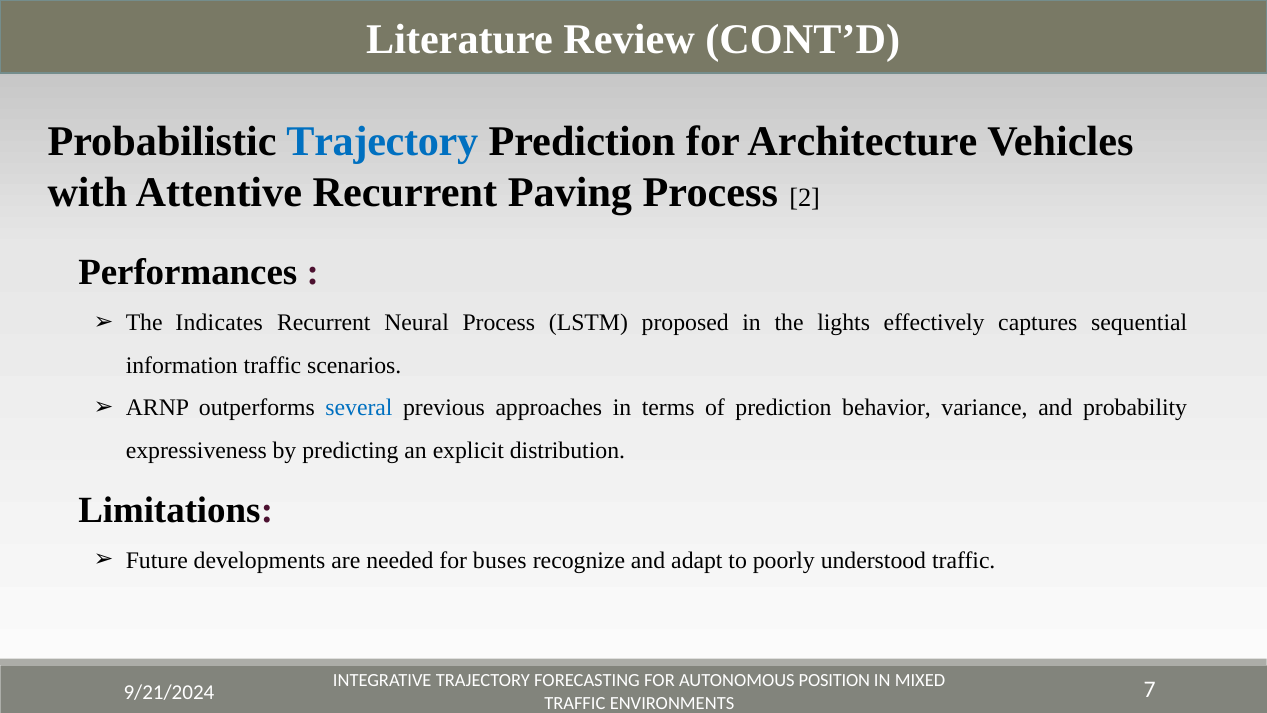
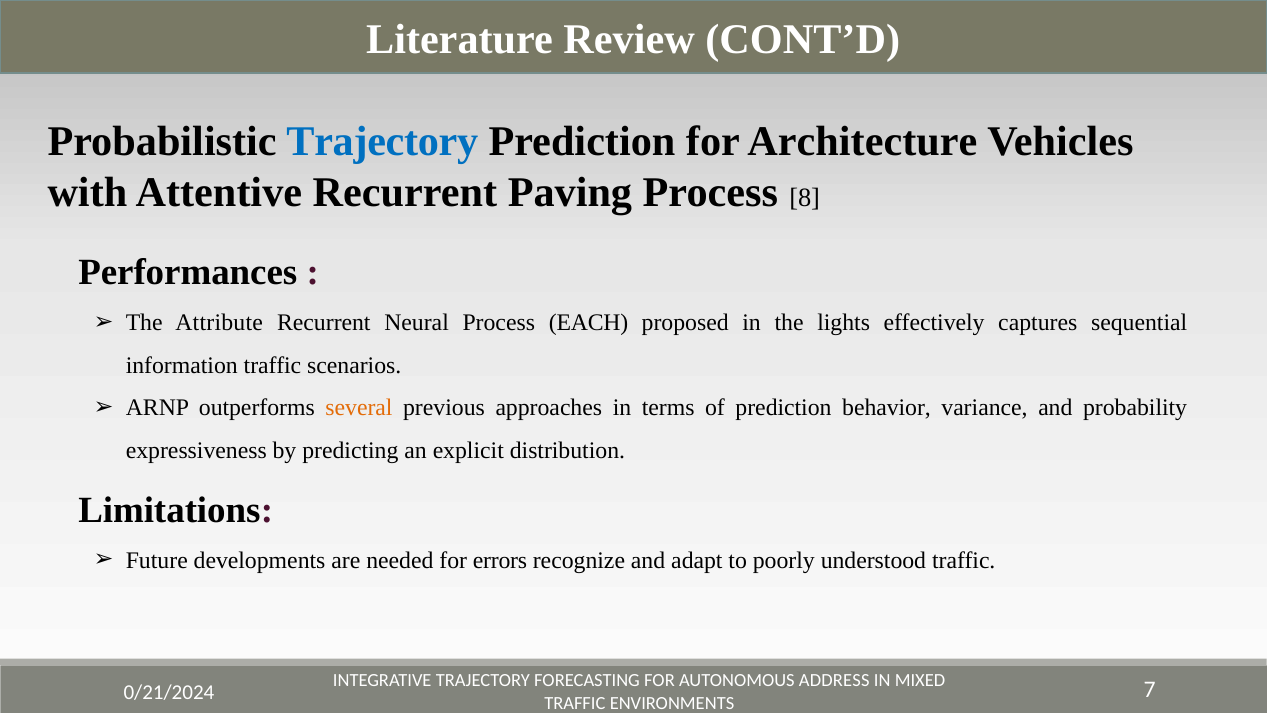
2: 2 -> 8
Indicates: Indicates -> Attribute
LSTM: LSTM -> EACH
several colour: blue -> orange
buses: buses -> errors
POSITION: POSITION -> ADDRESS
9/21/2024: 9/21/2024 -> 0/21/2024
